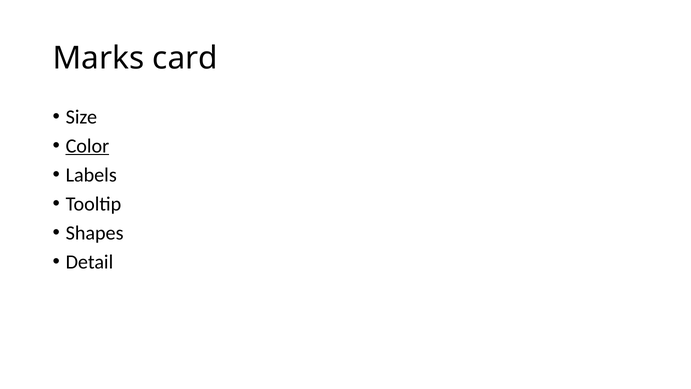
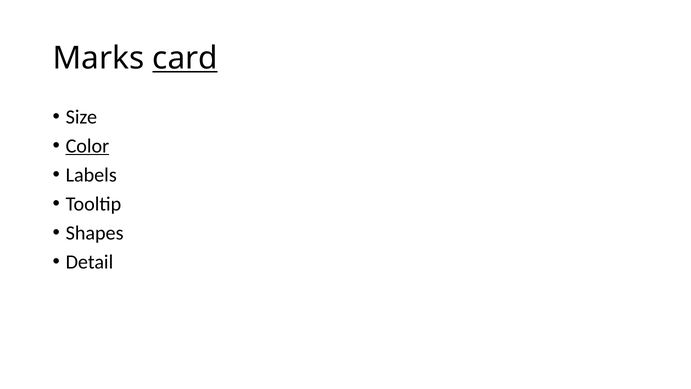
card underline: none -> present
